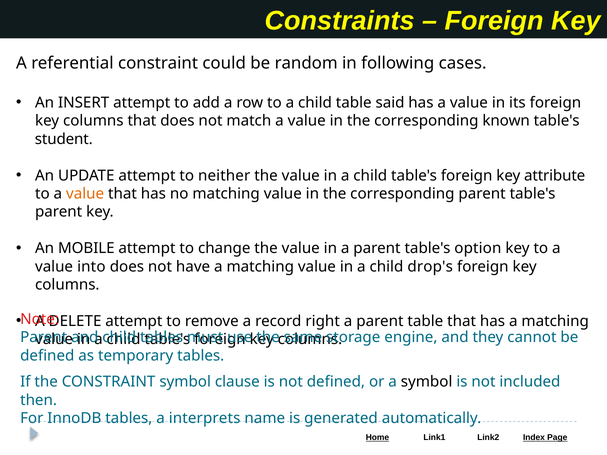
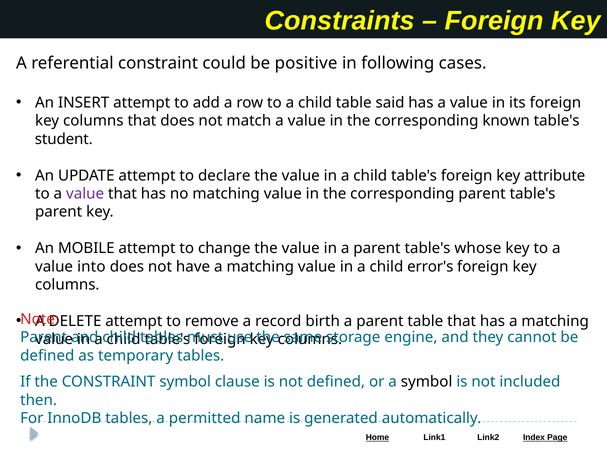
random: random -> positive
neither: neither -> declare
value at (85, 194) colour: orange -> purple
option: option -> whose
drop's: drop's -> error's
right: right -> birth
interprets: interprets -> permitted
